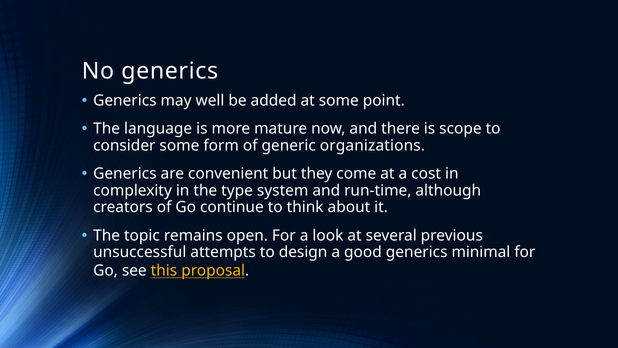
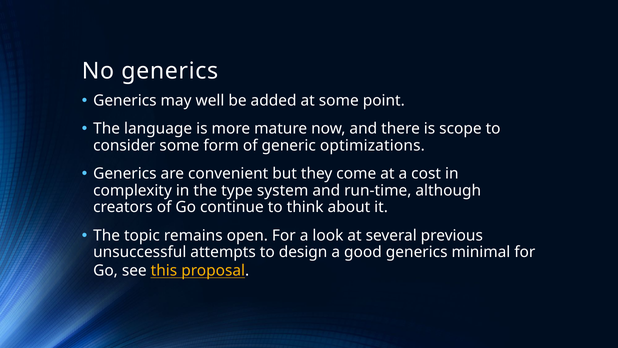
organizations: organizations -> optimizations
